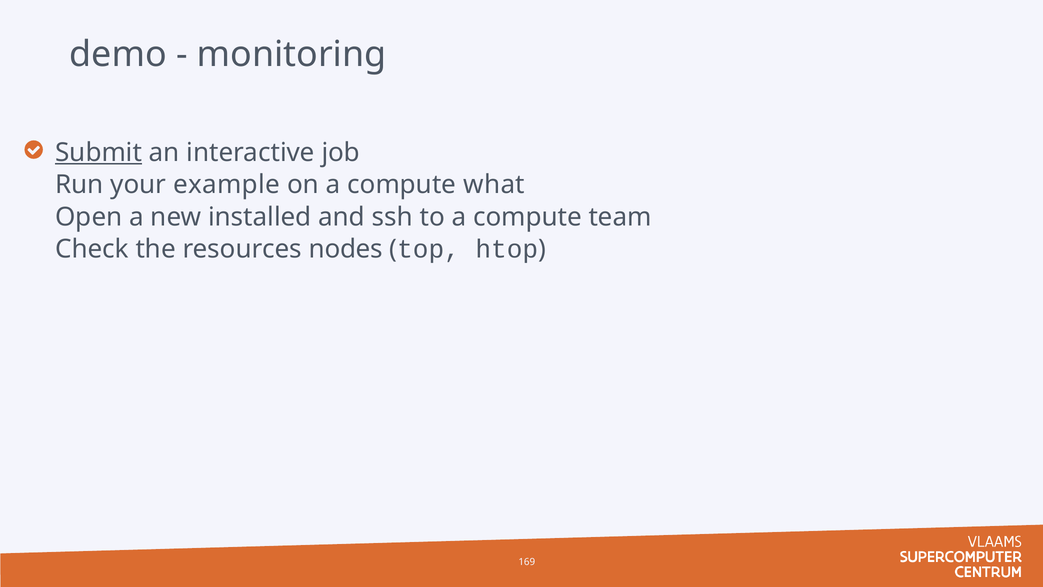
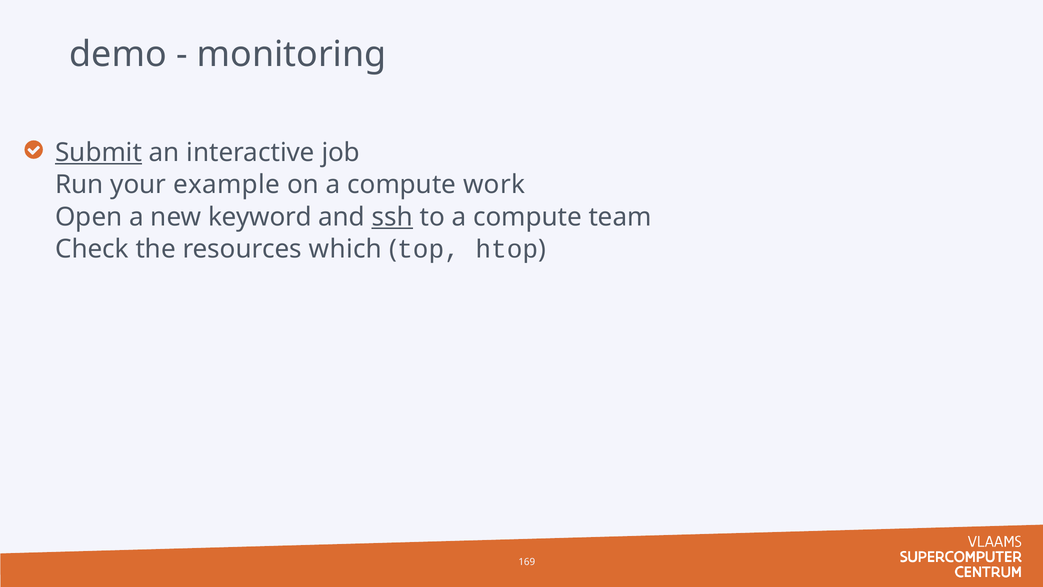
what: what -> work
installed: installed -> keyword
ssh underline: none -> present
nodes: nodes -> which
